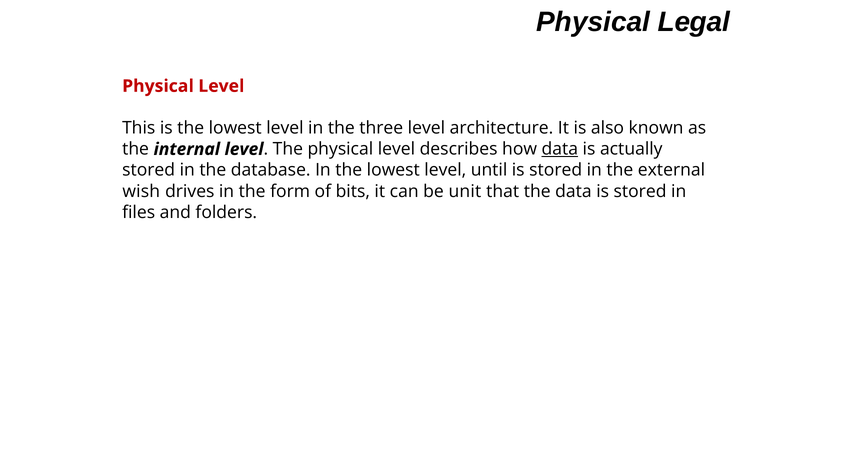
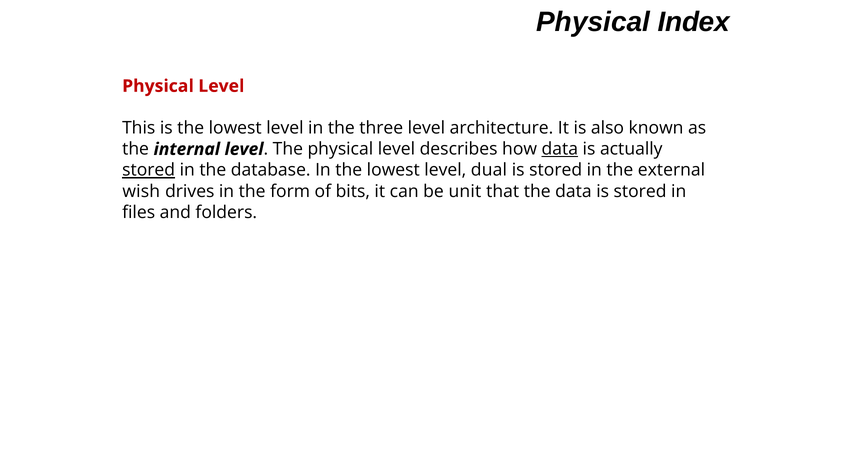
Legal: Legal -> Index
stored at (149, 170) underline: none -> present
until: until -> dual
